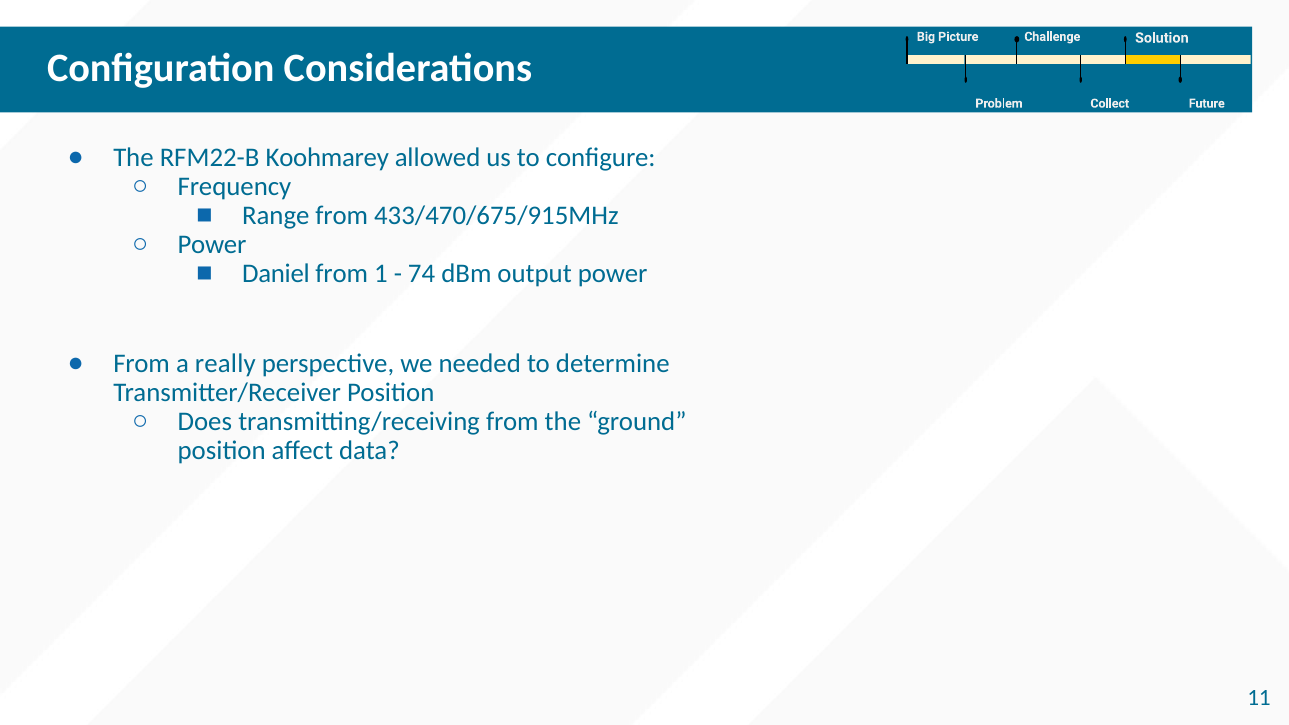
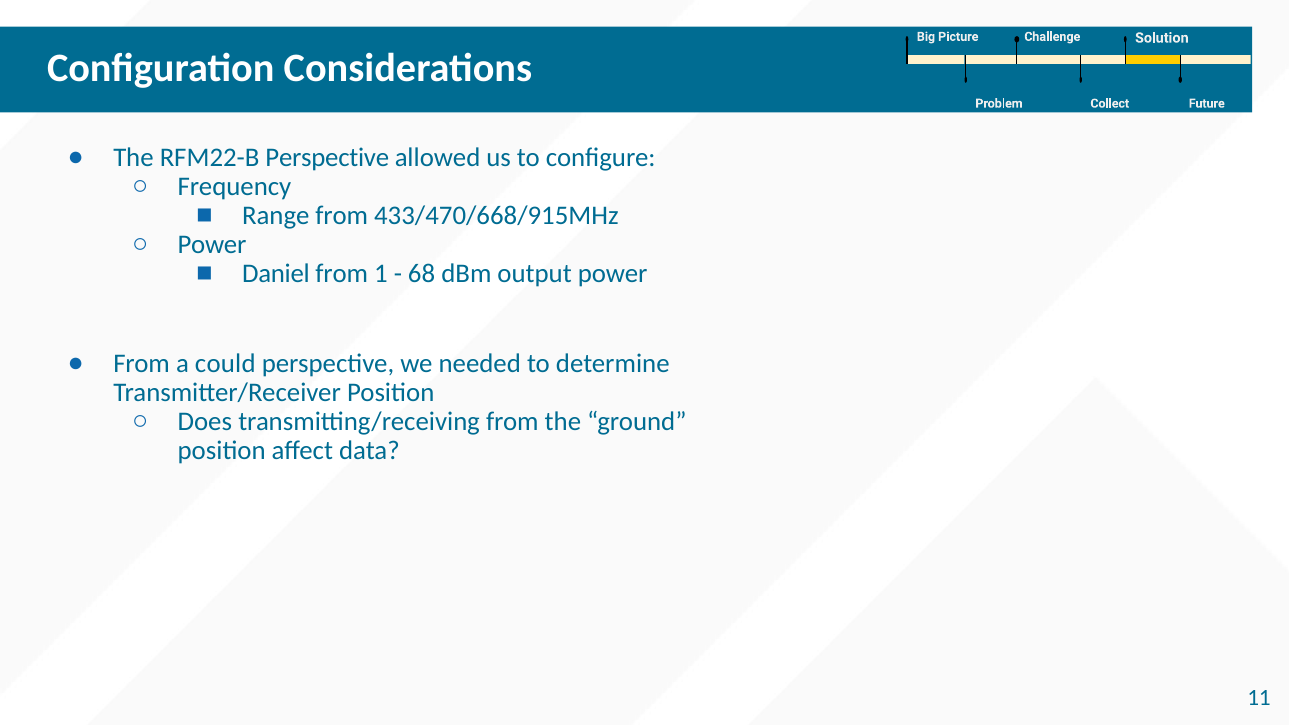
RFM22-B Koohmarey: Koohmarey -> Perspective
433/470/675/915MHz: 433/470/675/915MHz -> 433/470/668/915MHz
74: 74 -> 68
really: really -> could
